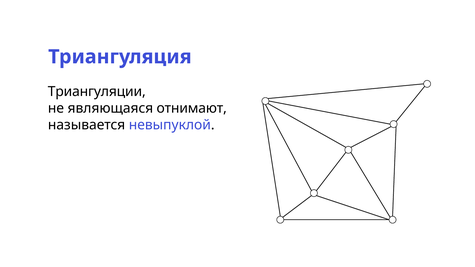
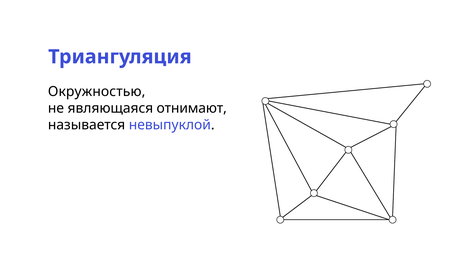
Триангуляции: Триангуляции -> Окружностью
